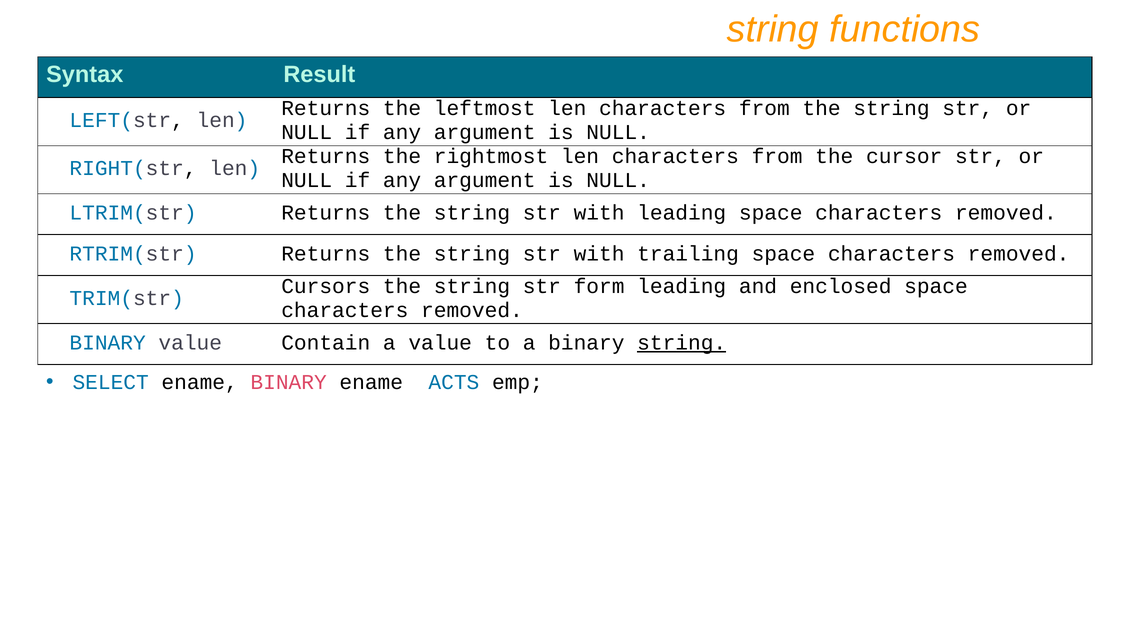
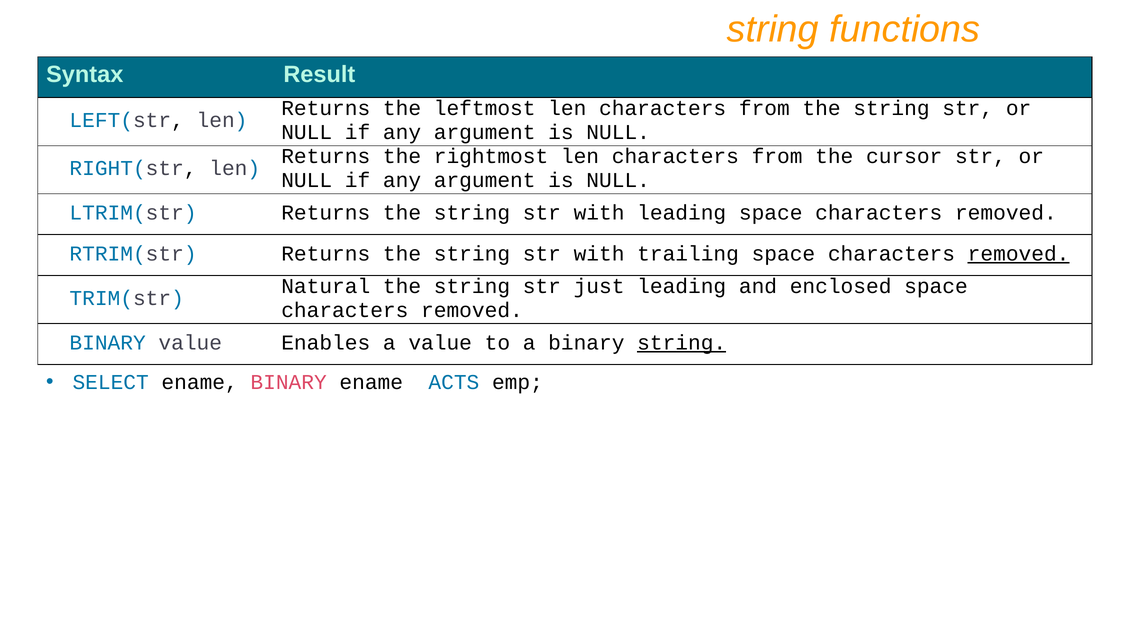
removed at (1019, 254) underline: none -> present
Cursors: Cursors -> Natural
form: form -> just
Contain: Contain -> Enables
